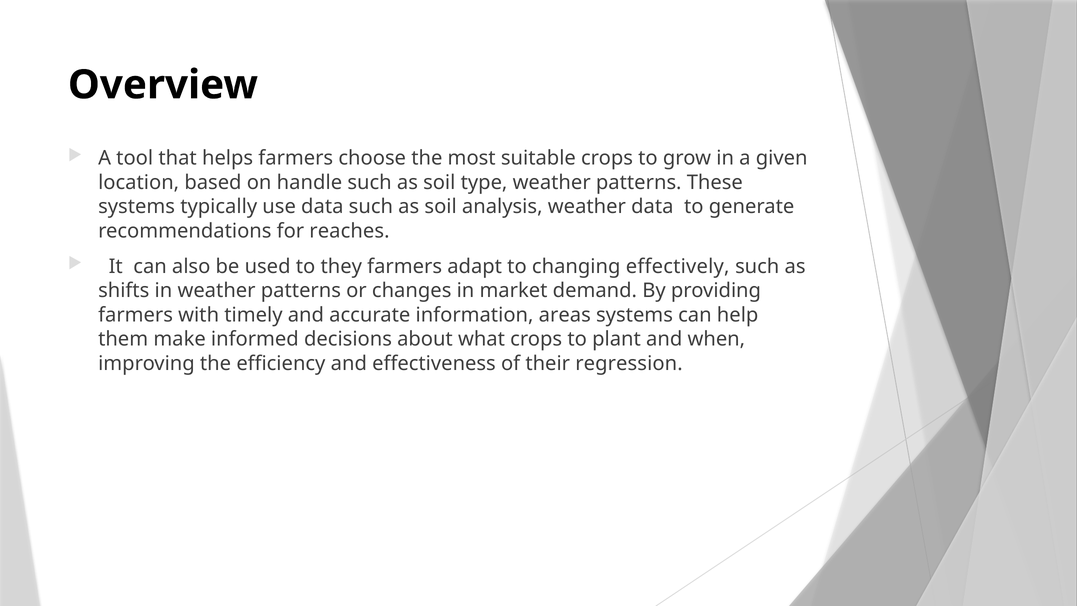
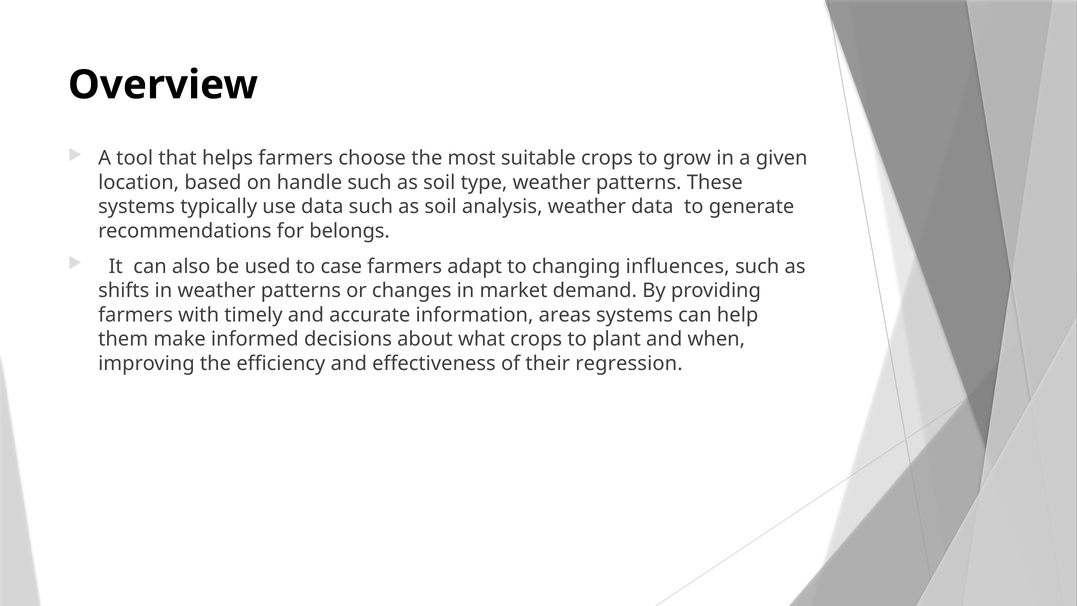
reaches: reaches -> belongs
they: they -> case
effectively: effectively -> influences
